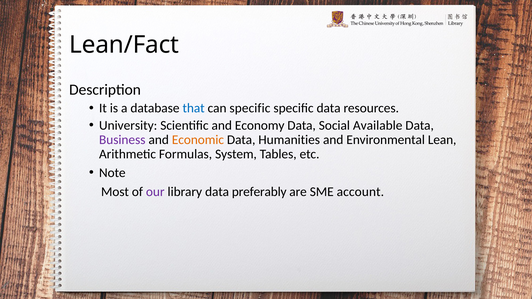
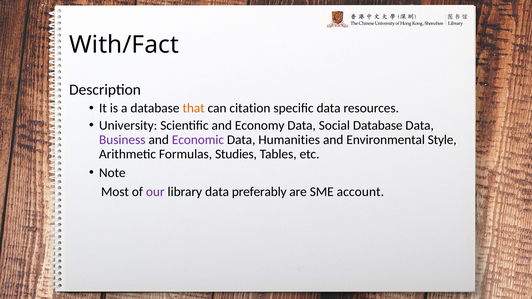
Lean/Fact: Lean/Fact -> With/Fact
that colour: blue -> orange
can specific: specific -> citation
Social Available: Available -> Database
Economic colour: orange -> purple
Lean: Lean -> Style
System: System -> Studies
